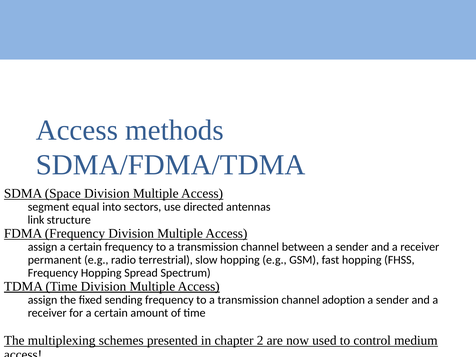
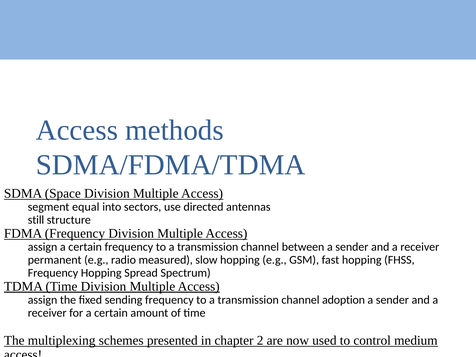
link: link -> still
terrestrial: terrestrial -> measured
